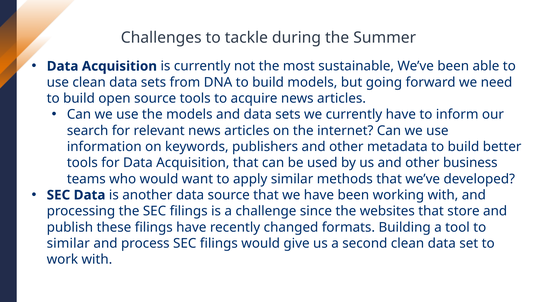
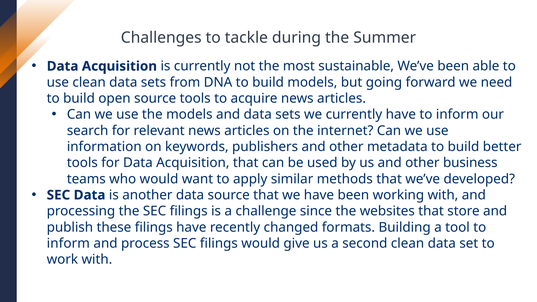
similar at (68, 243): similar -> inform
